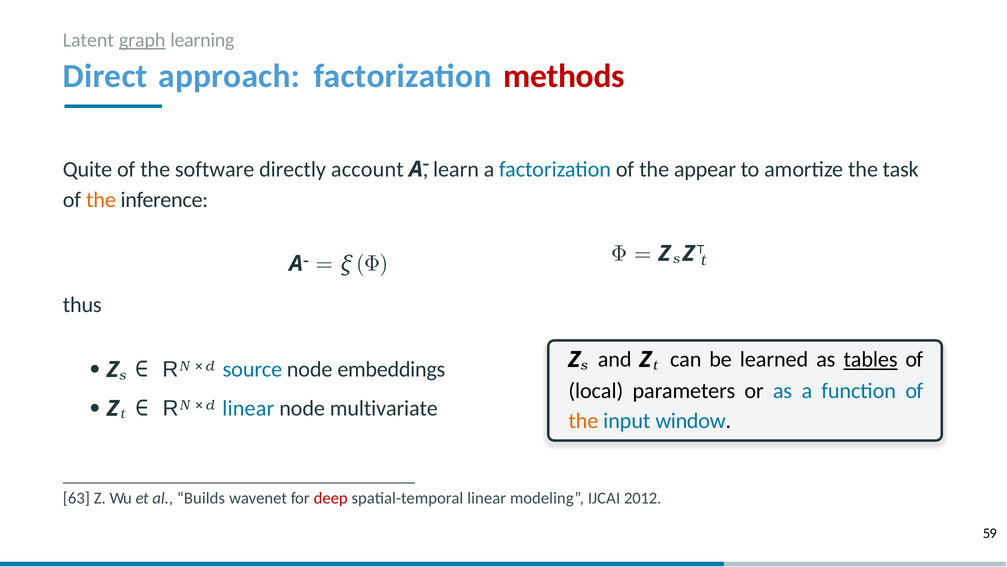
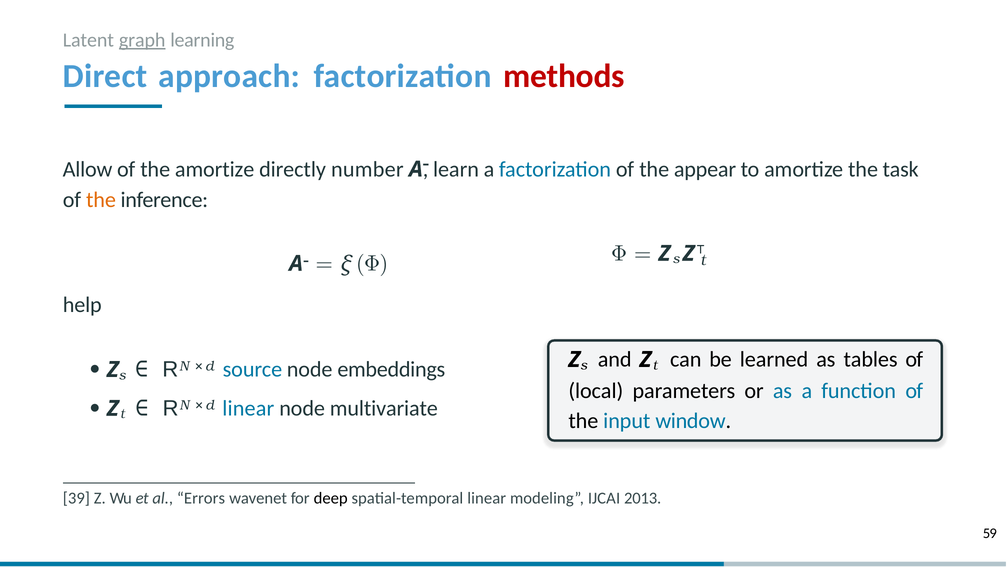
Quite: Quite -> Allow
the software: software -> amortize
account: account -> number
thus: thus -> help
tables underline: present -> none
the at (583, 421) colour: orange -> black
63: 63 -> 39
Builds: Builds -> Errors
deep colour: red -> black
2012: 2012 -> 2013
